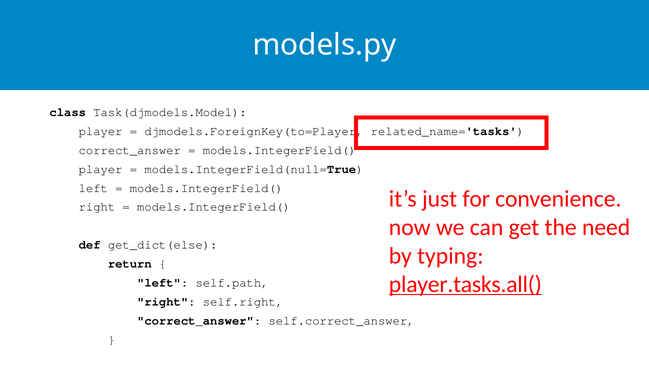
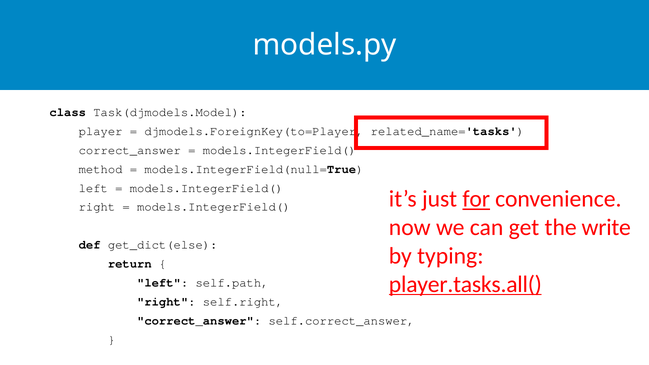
player at (101, 169): player -> method
for underline: none -> present
need: need -> write
